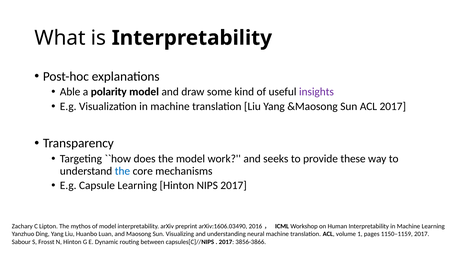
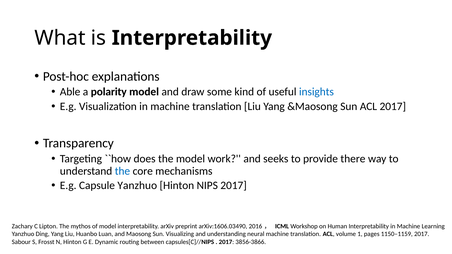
insights colour: purple -> blue
these: these -> there
Capsule Learning: Learning -> Yanzhuo
